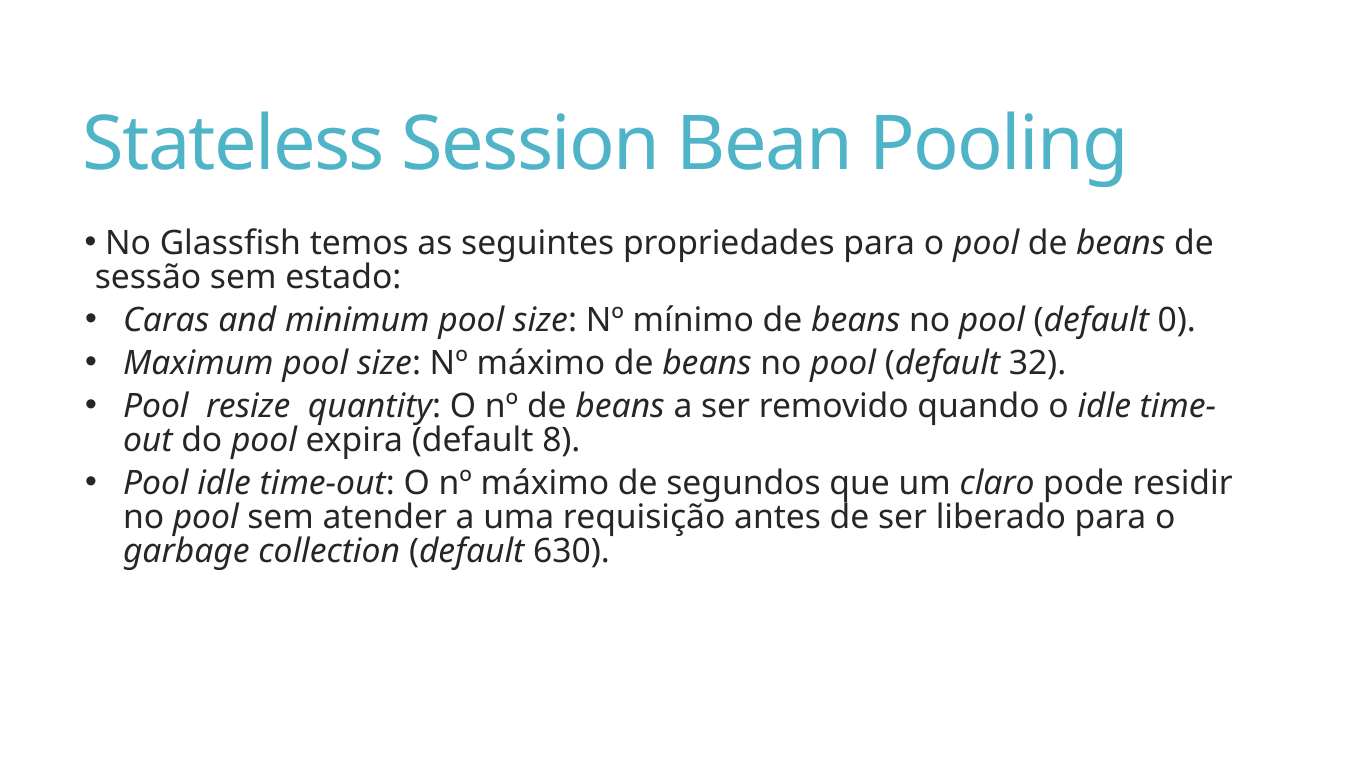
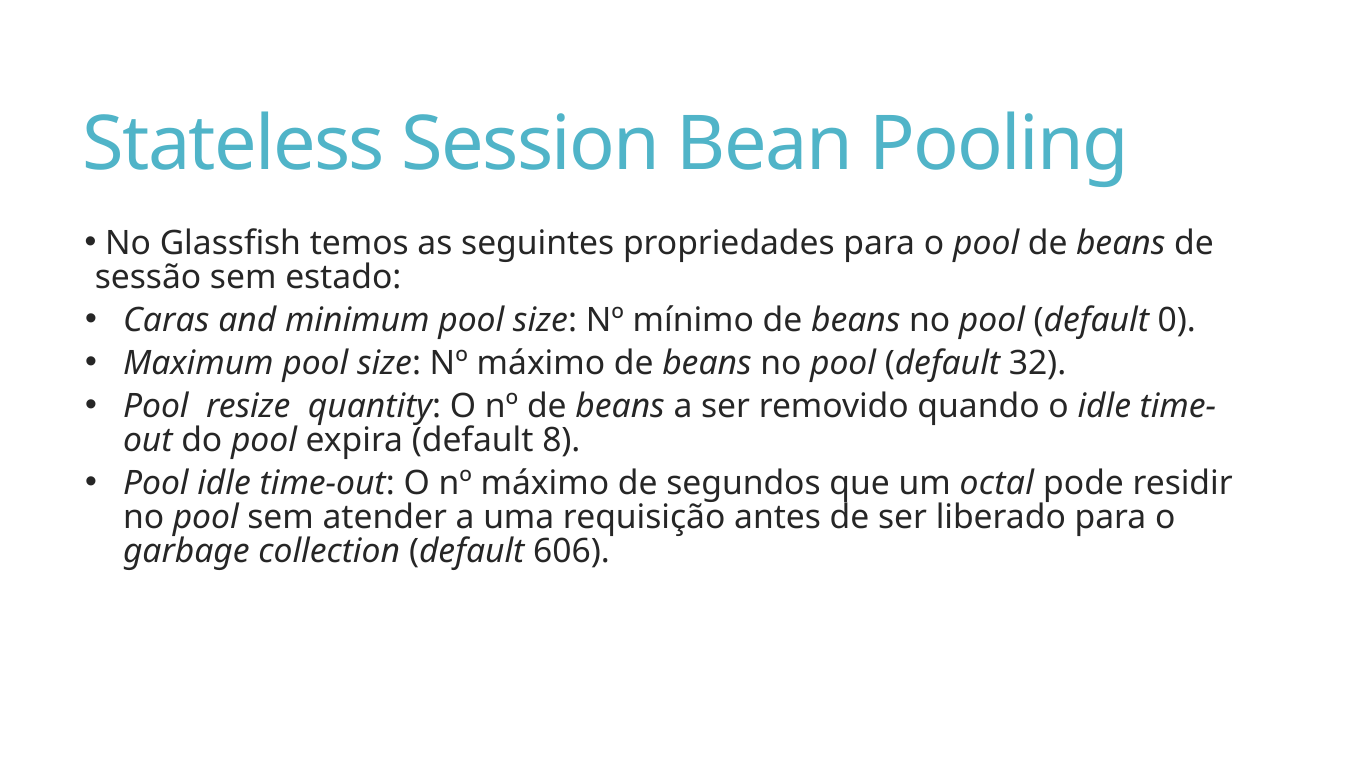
claro: claro -> octal
630: 630 -> 606
